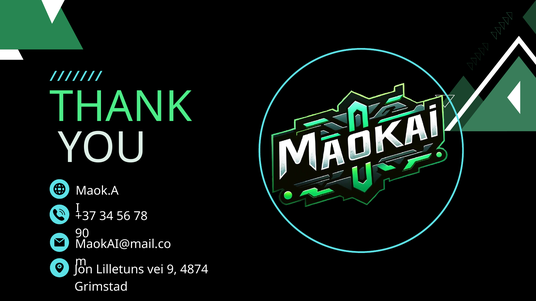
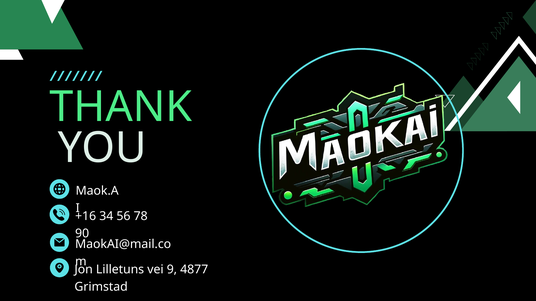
+37: +37 -> +16
4874: 4874 -> 4877
